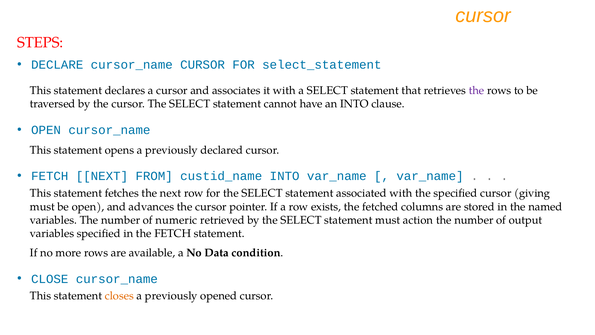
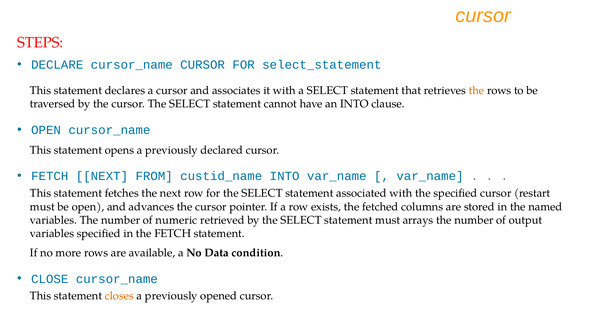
the at (477, 90) colour: purple -> orange
giving: giving -> restart
action: action -> arrays
